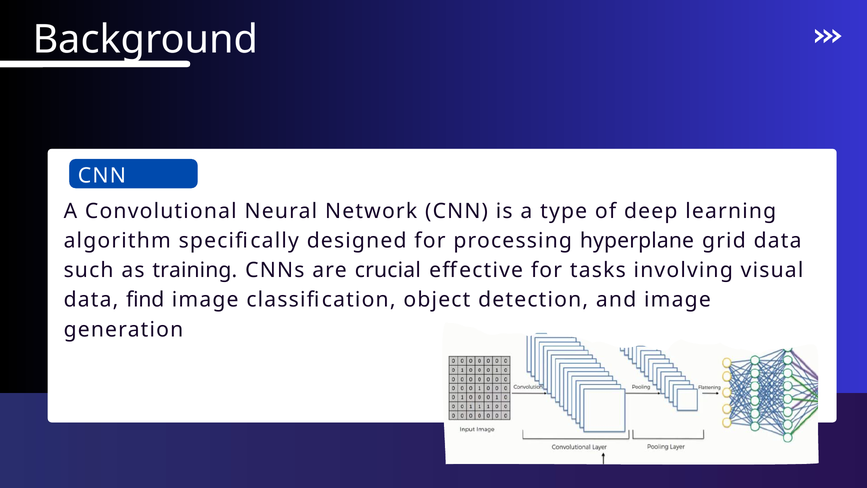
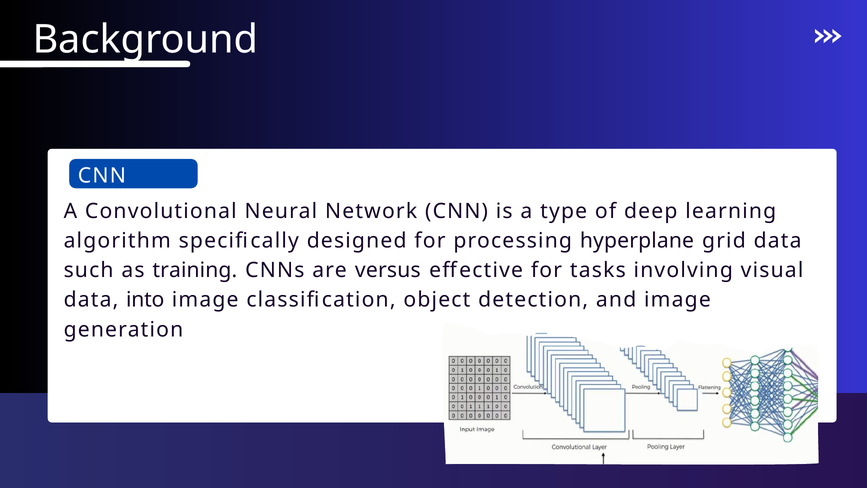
crucial: crucial -> versus
find: find -> into
